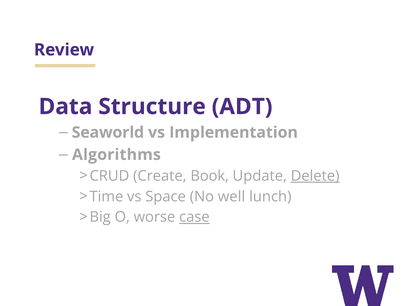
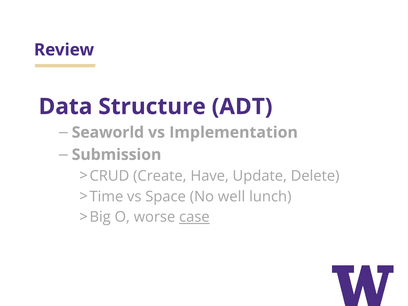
Algorithms: Algorithms -> Submission
Book: Book -> Have
Delete underline: present -> none
